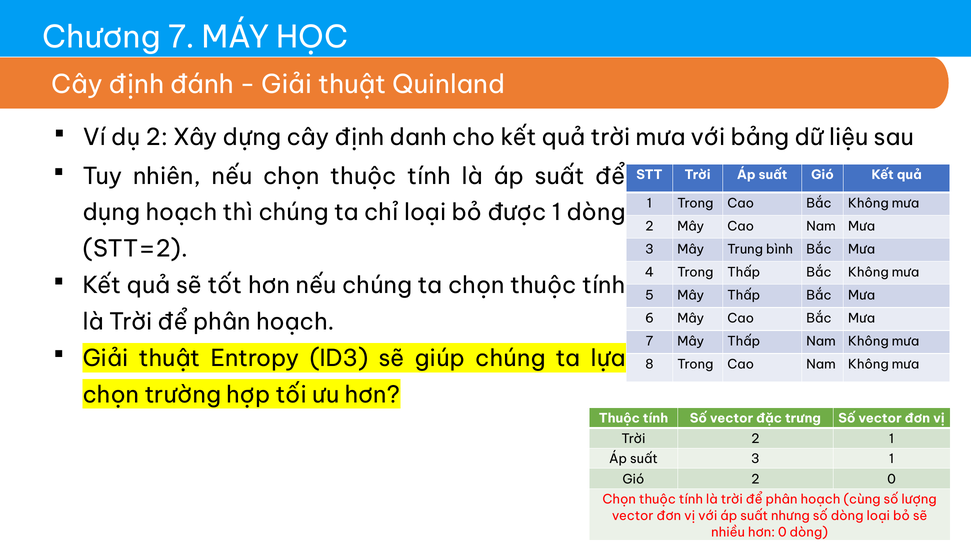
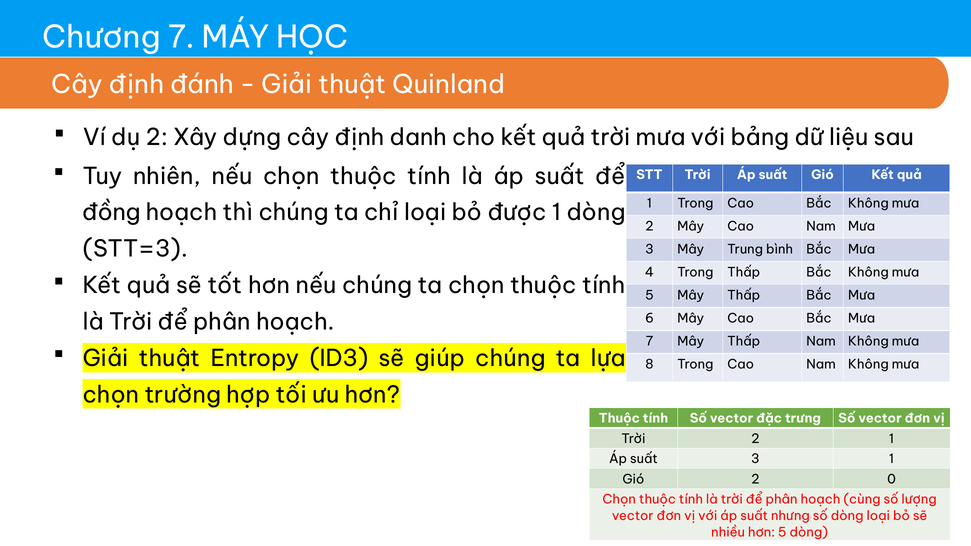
dụng: dụng -> đồng
STT=2: STT=2 -> STT=3
hơn 0: 0 -> 5
